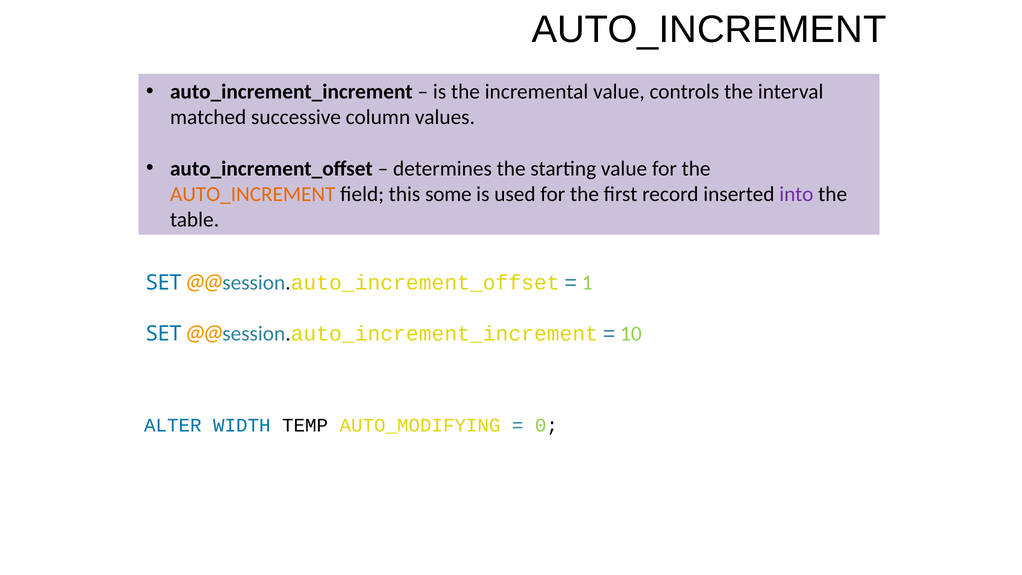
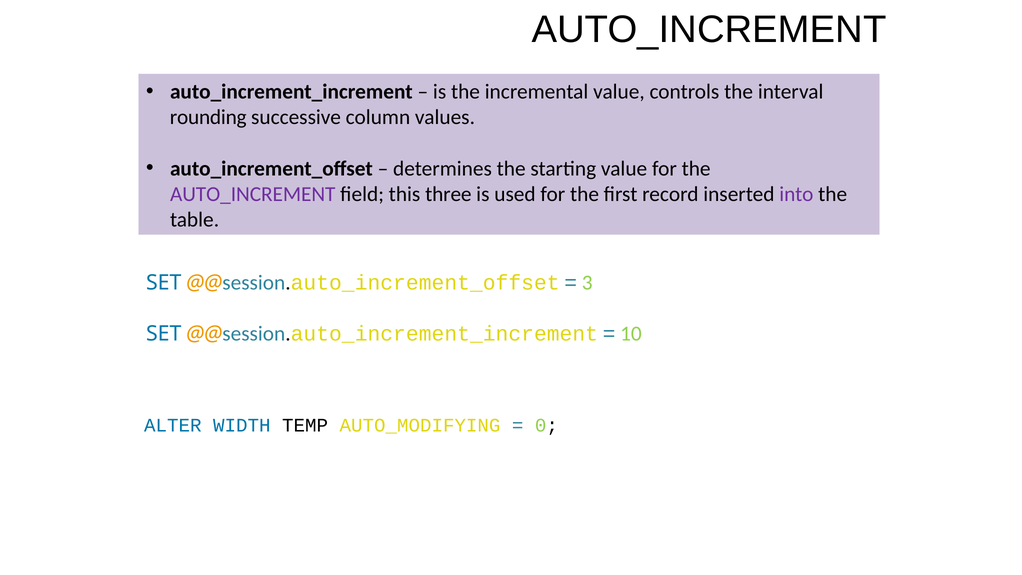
matched: matched -> rounding
AUTO_INCREMENT at (253, 194) colour: orange -> purple
some: some -> three
1: 1 -> 3
